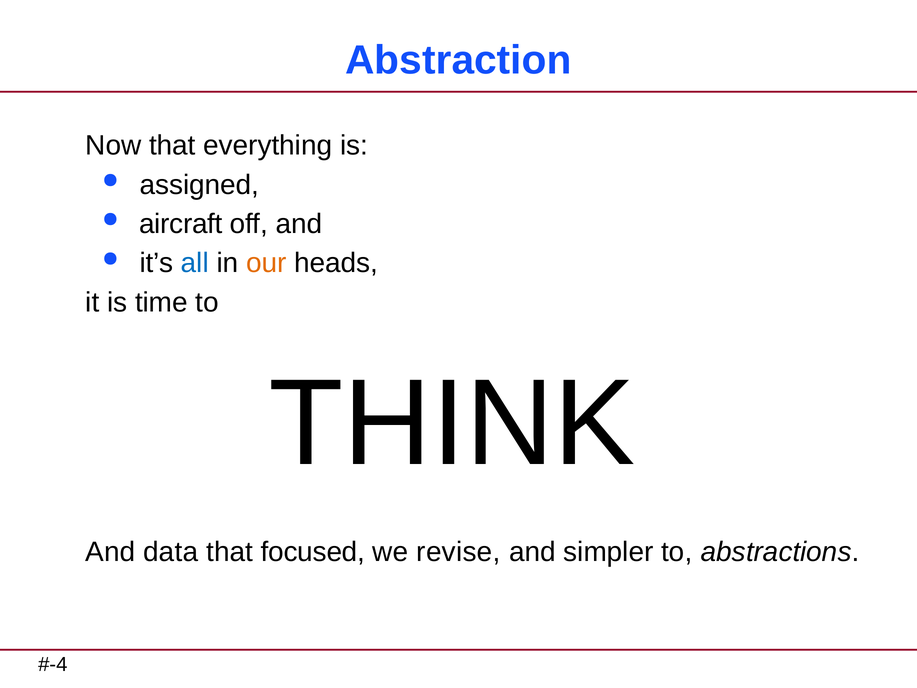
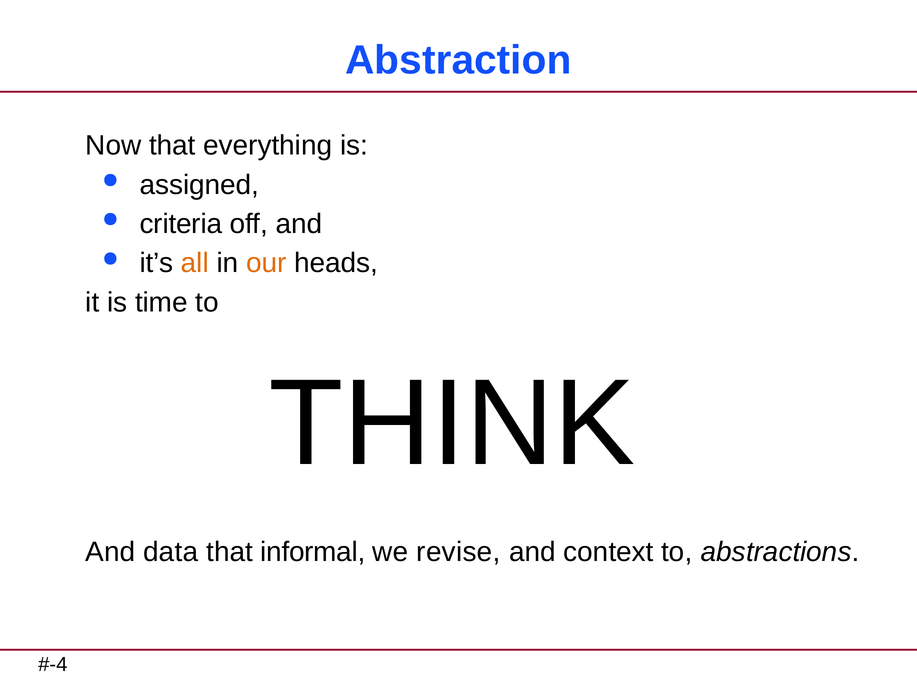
aircraft: aircraft -> criteria
all colour: blue -> orange
focused: focused -> informal
simpler: simpler -> context
